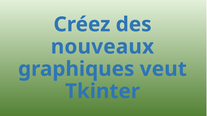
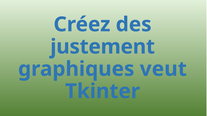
nouveaux: nouveaux -> justement
